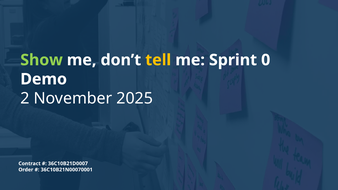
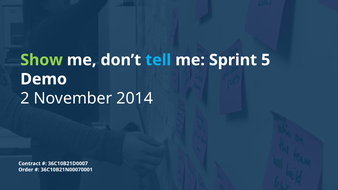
tell colour: yellow -> light blue
0: 0 -> 5
2025: 2025 -> 2014
